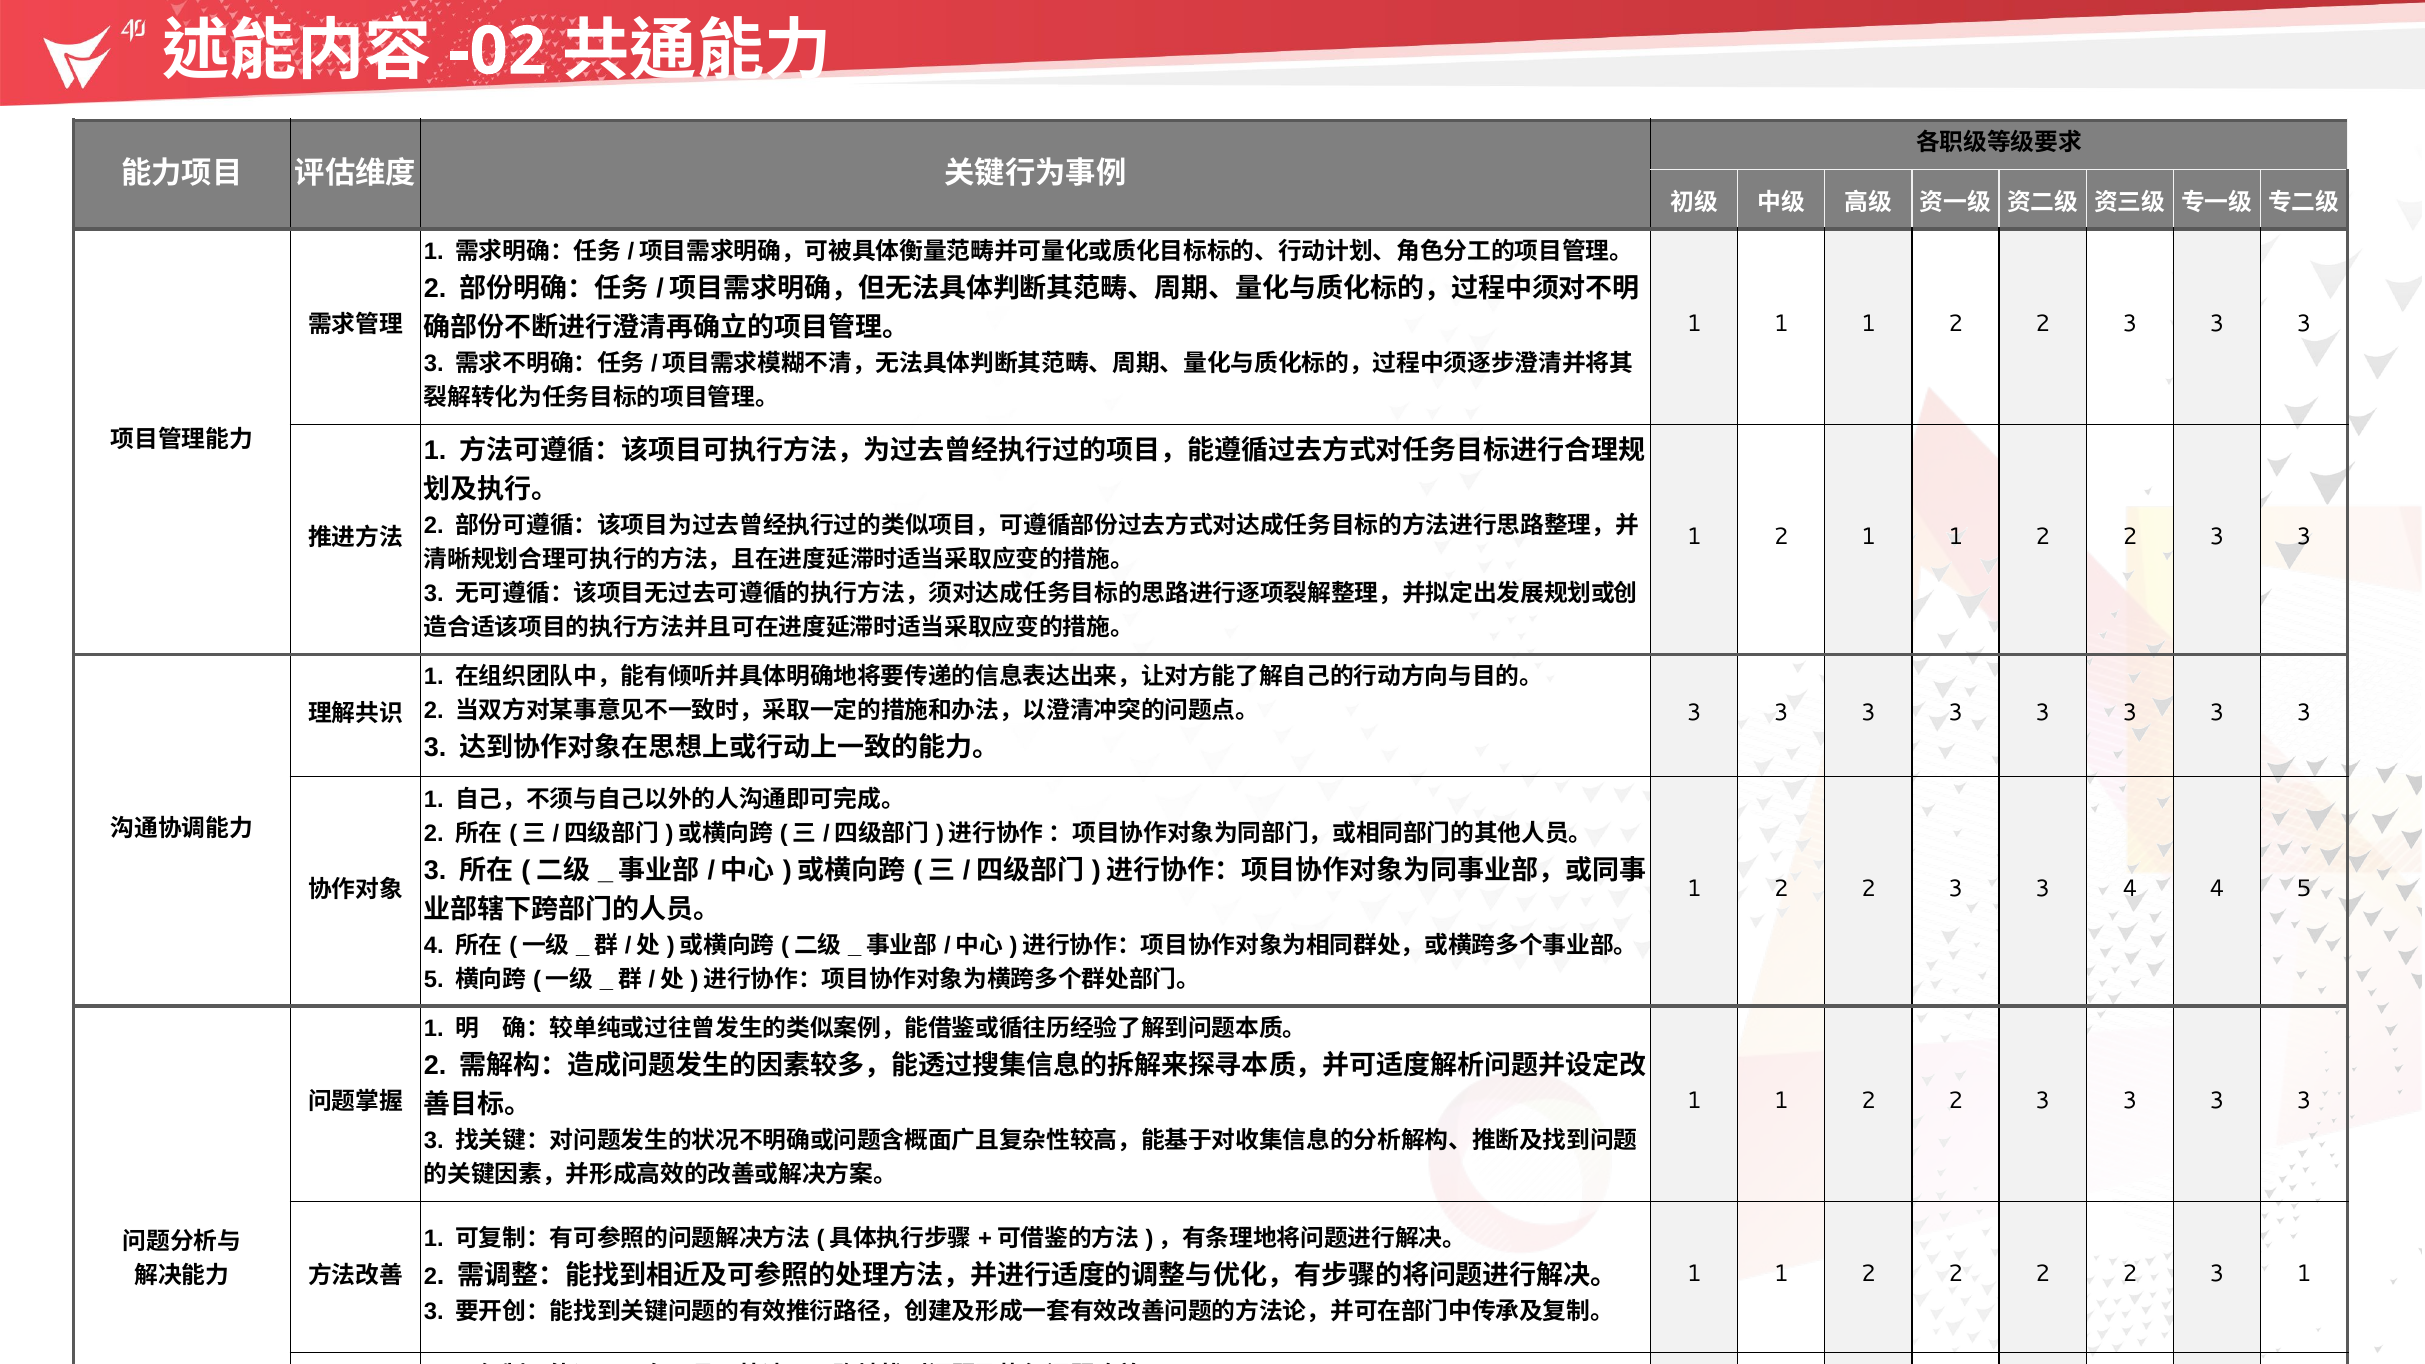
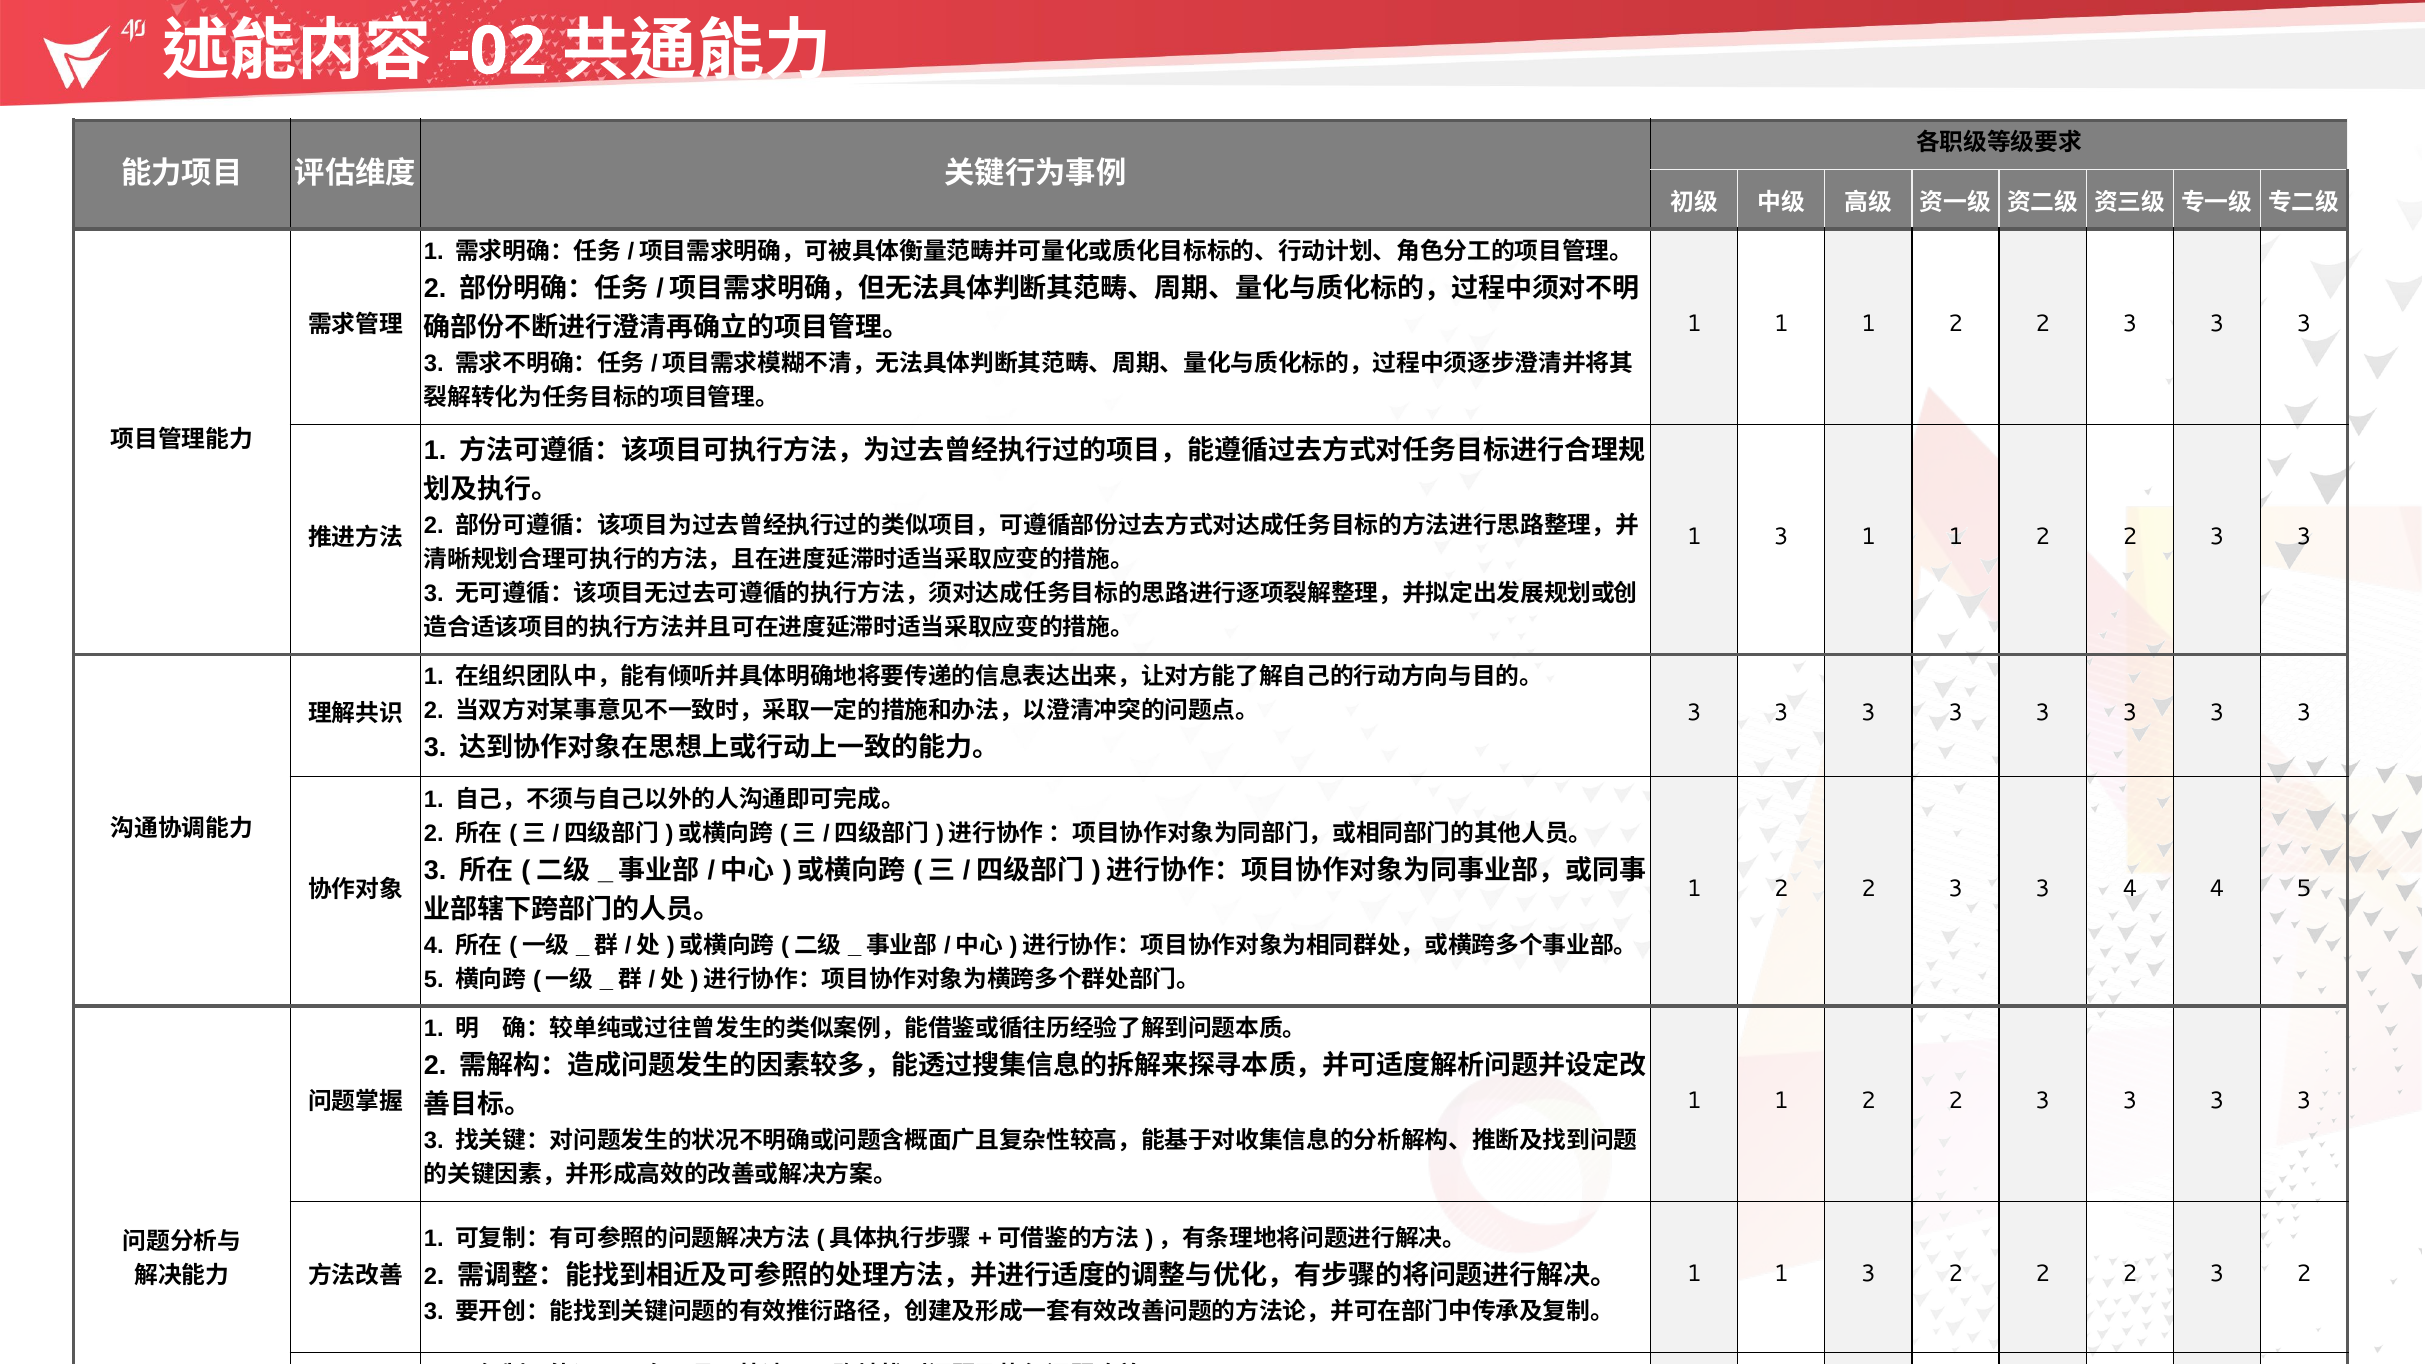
2 at (1781, 536): 2 -> 3
2 at (1868, 1274): 2 -> 3
2 3 1: 1 -> 2
